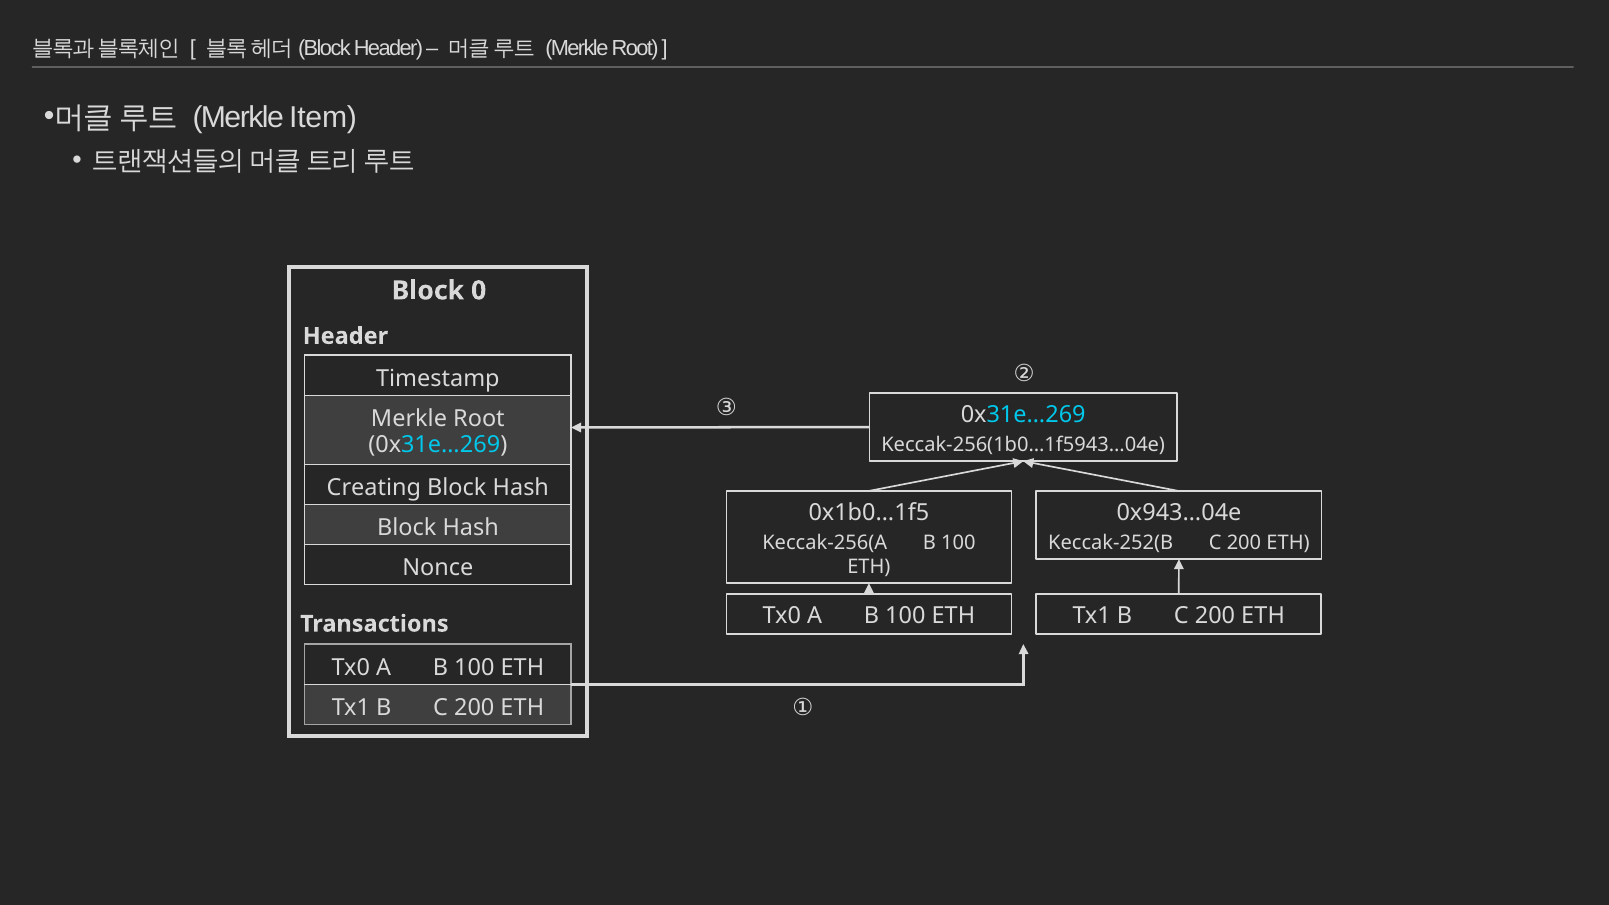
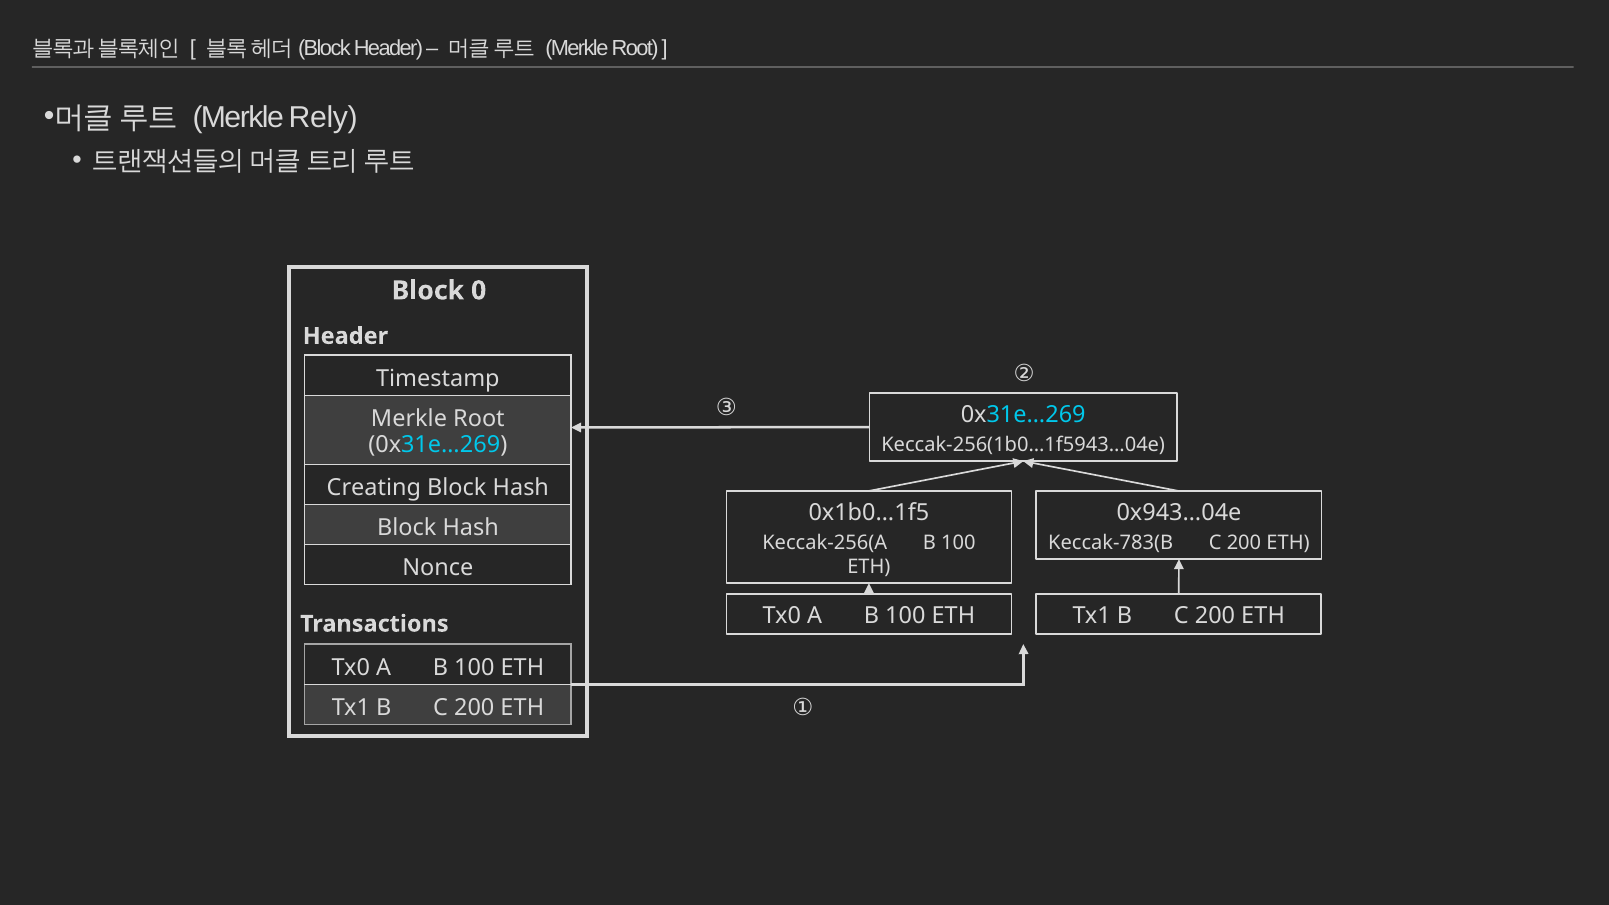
Item: Item -> Rely
Keccak-252(B: Keccak-252(B -> Keccak-783(B
